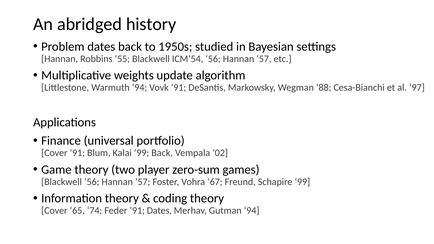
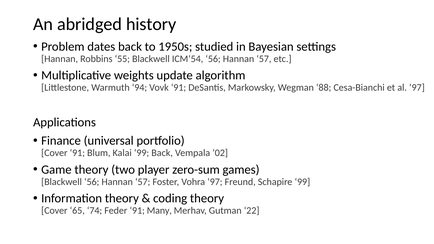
Vohra 67: 67 -> 97
91 Dates: Dates -> Many
Gutman 94: 94 -> 22
